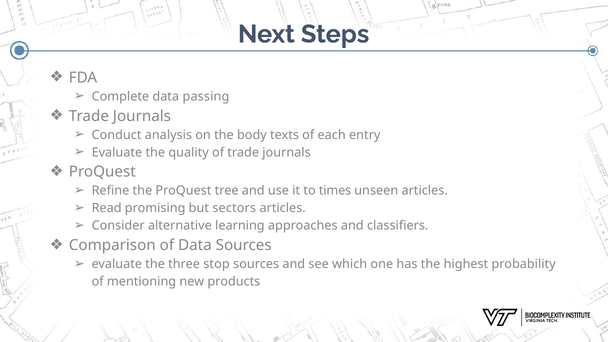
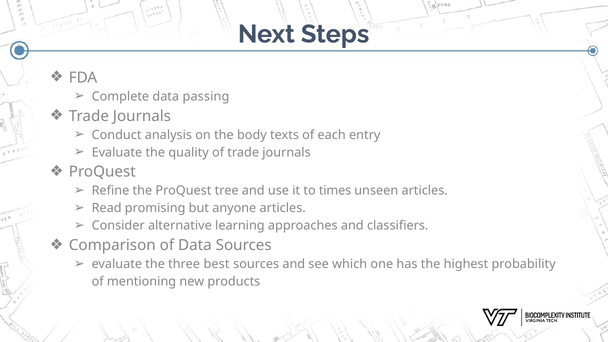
sectors: sectors -> anyone
stop: stop -> best
